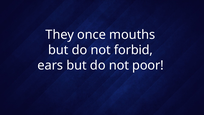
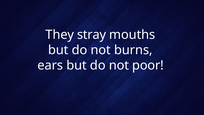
once: once -> stray
forbid: forbid -> burns
